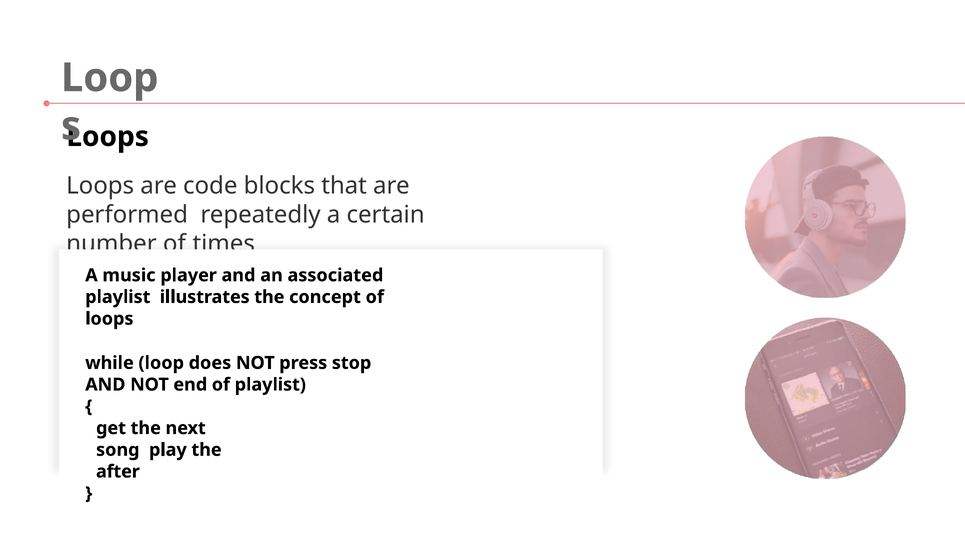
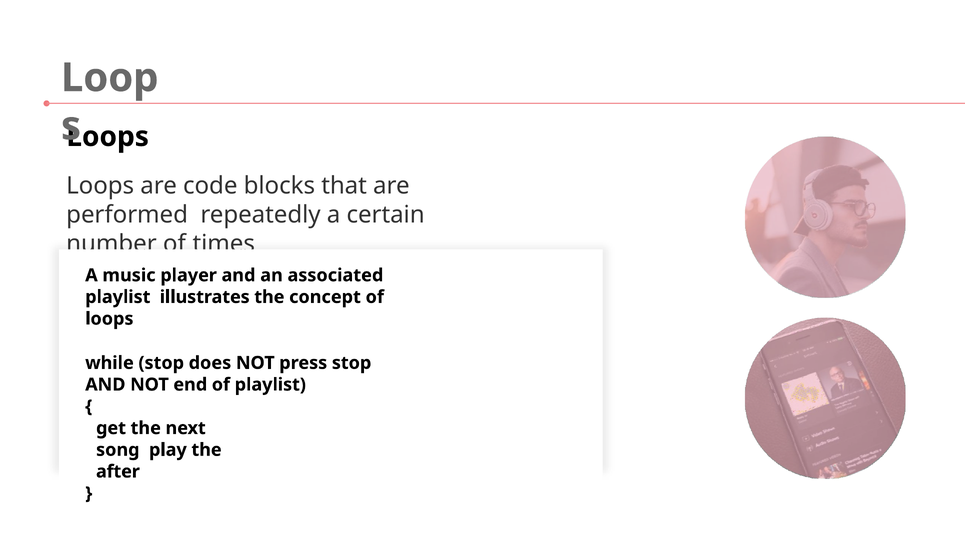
while loop: loop -> stop
